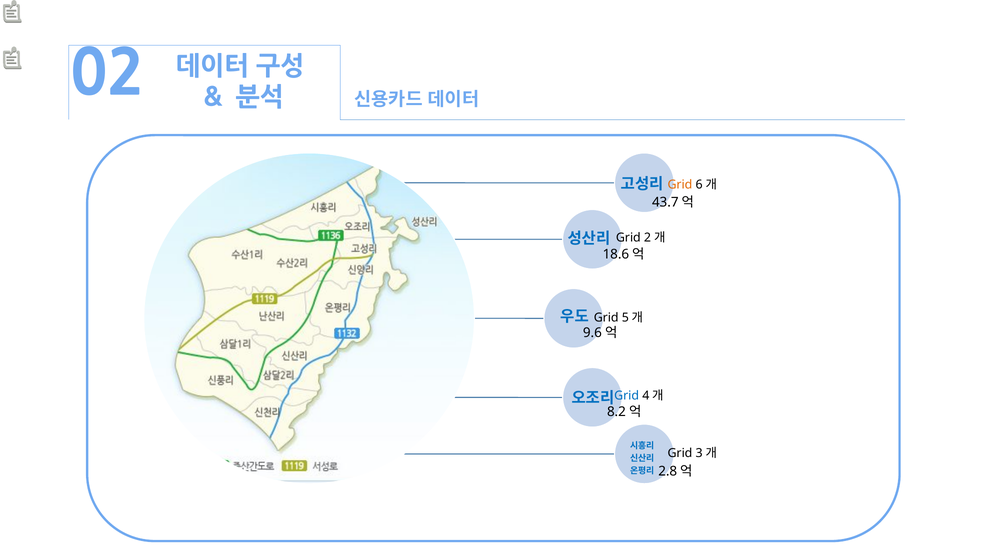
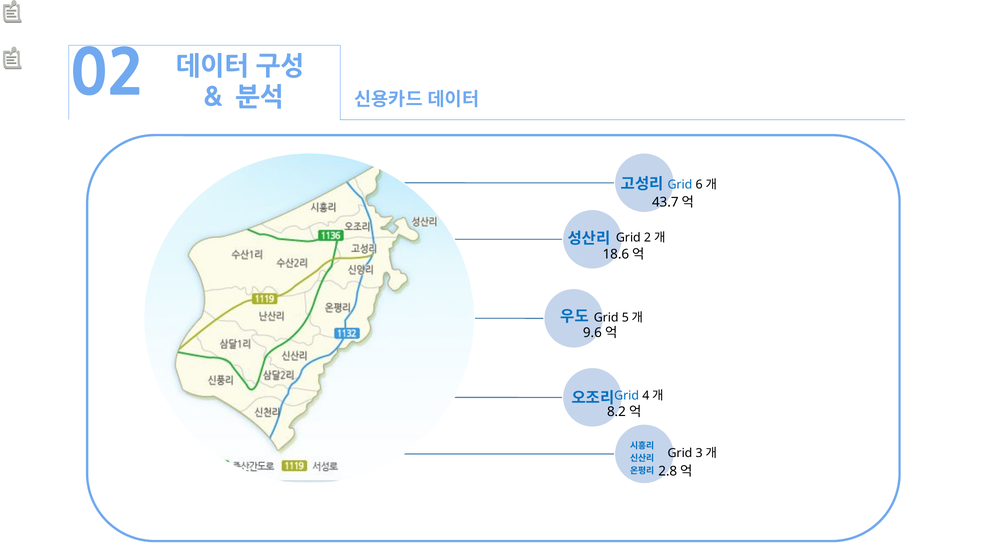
Grid at (680, 185) colour: orange -> blue
